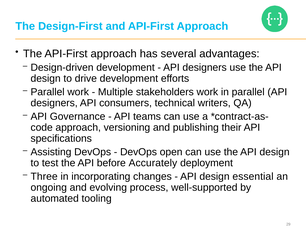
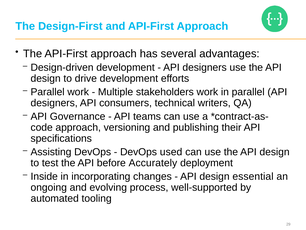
open: open -> used
Three: Three -> Inside
